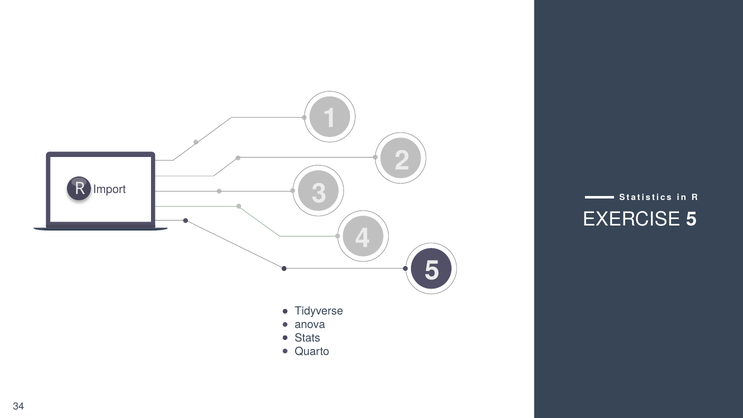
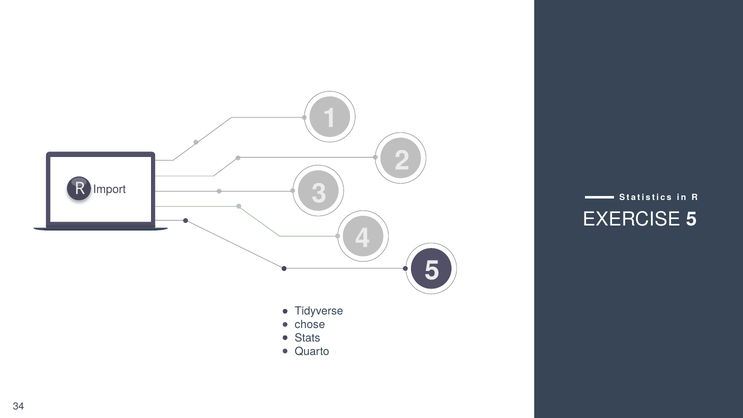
anova: anova -> chose
